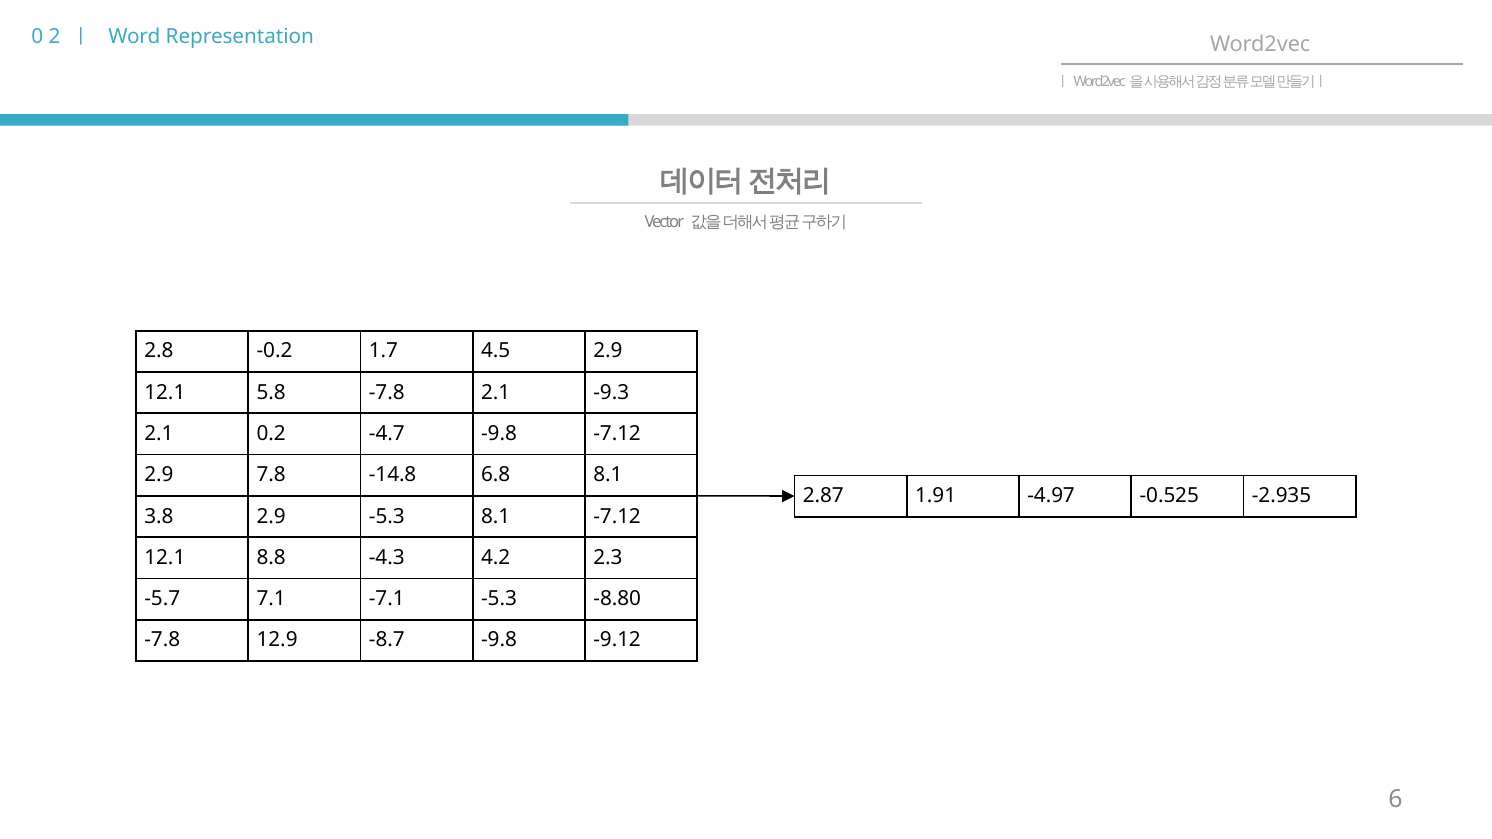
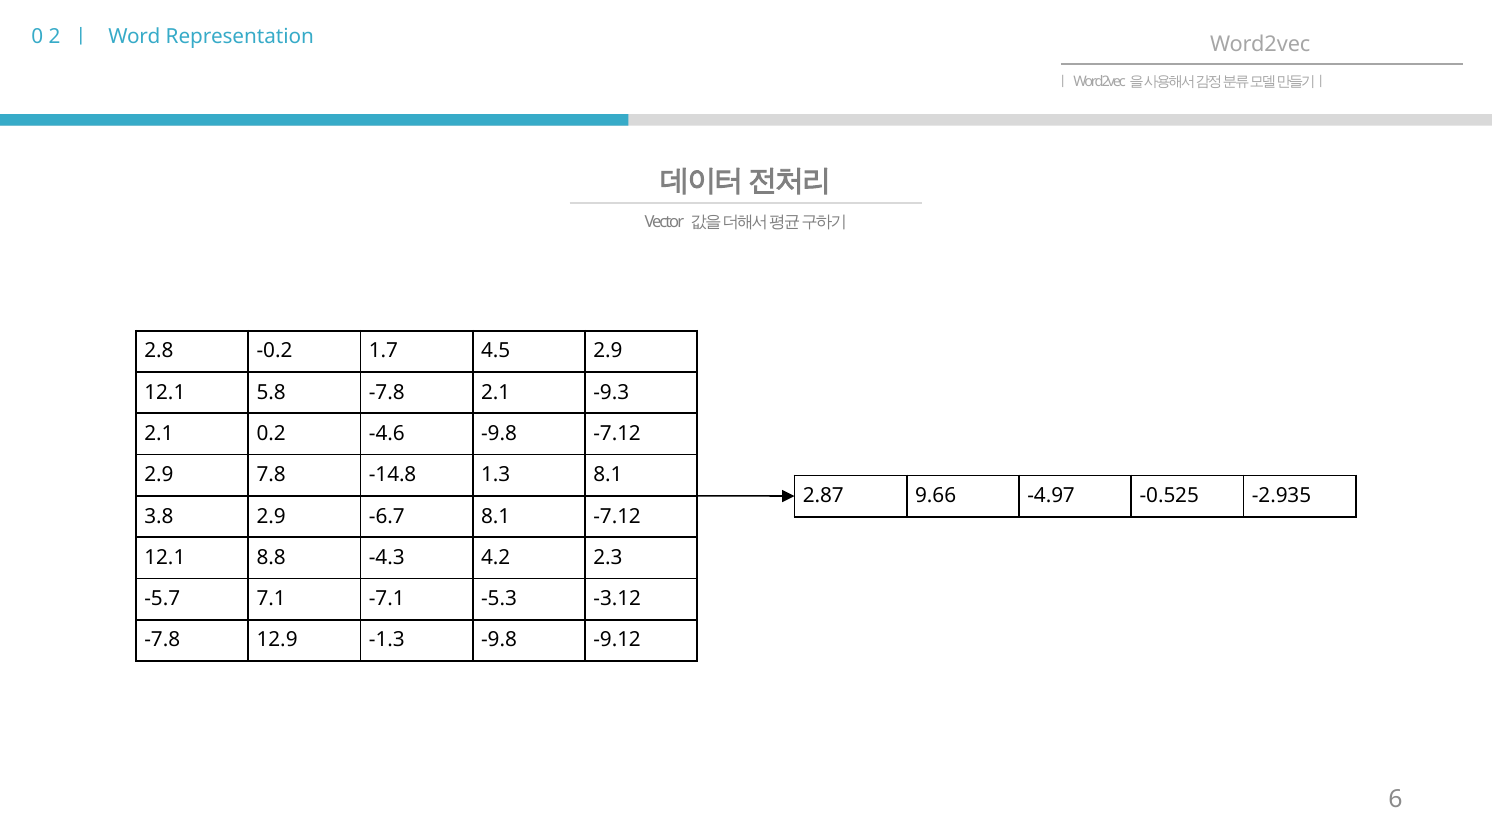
-4.7: -4.7 -> -4.6
6.8: 6.8 -> 1.3
1.91: 1.91 -> 9.66
2.9 -5.3: -5.3 -> -6.7
-8.80: -8.80 -> -3.12
-8.7: -8.7 -> -1.3
